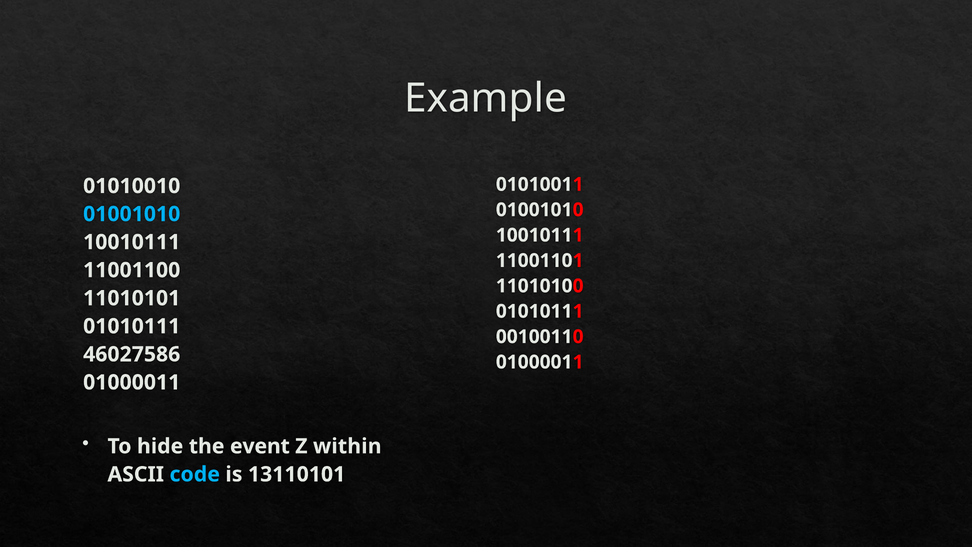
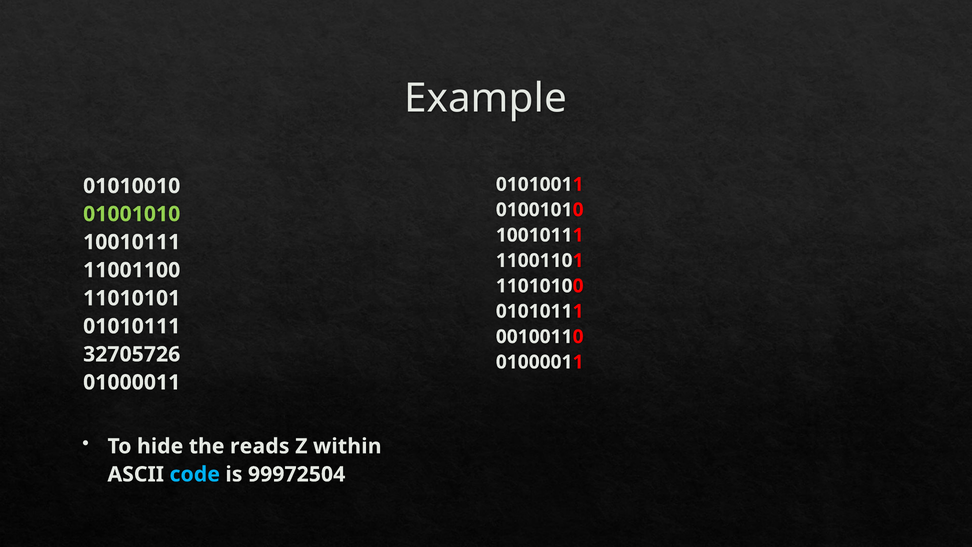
01001010 at (132, 214) colour: light blue -> light green
46027586: 46027586 -> 32705726
event: event -> reads
13110101: 13110101 -> 99972504
